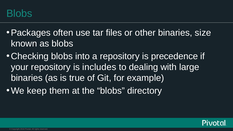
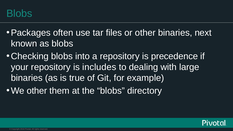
size: size -> next
We keep: keep -> other
